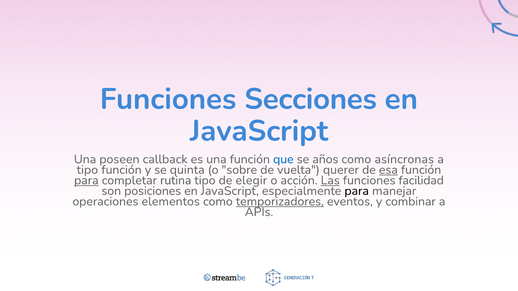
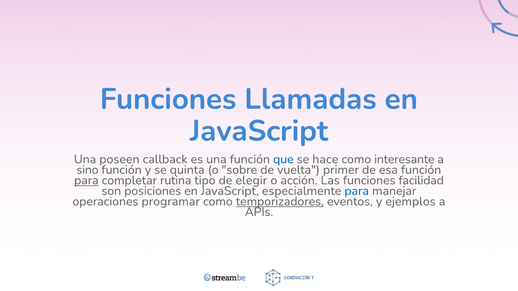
Secciones: Secciones -> Llamadas
años: años -> hace
asíncronas: asíncronas -> interesante
tipo at (87, 170): tipo -> sino
querer: querer -> primer
esa underline: present -> none
Las underline: present -> none
para at (357, 191) colour: black -> blue
elementos: elementos -> programar
combinar: combinar -> ejemplos
